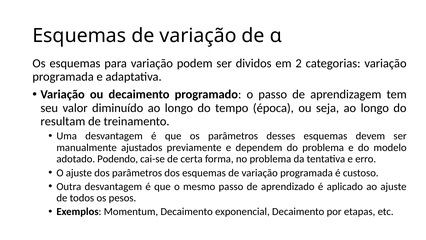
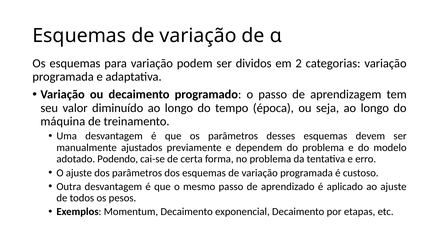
resultam: resultam -> máquina
